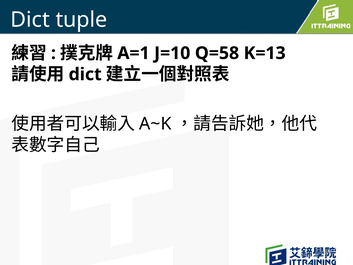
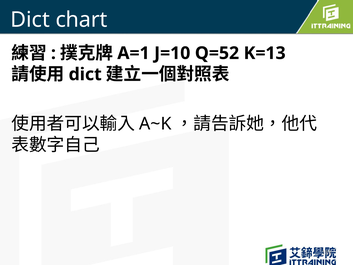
tuple: tuple -> chart
Q=58: Q=58 -> Q=52
